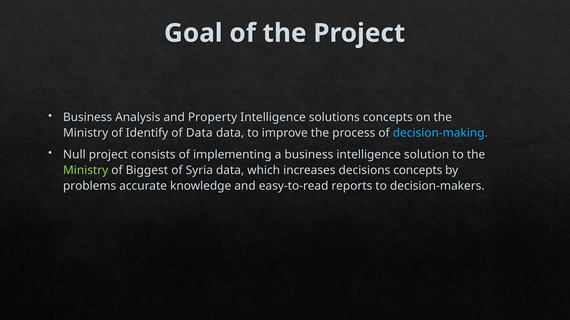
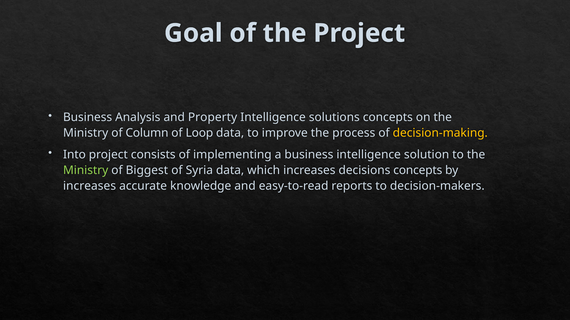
Identify: Identify -> Column
of Data: Data -> Loop
decision-making colour: light blue -> yellow
Null: Null -> Into
problems at (90, 186): problems -> increases
